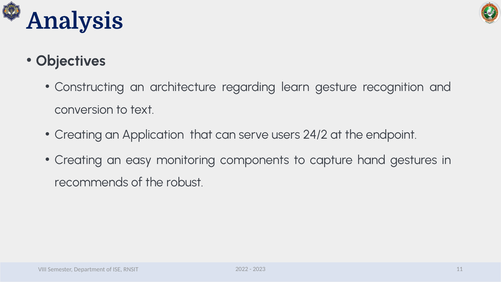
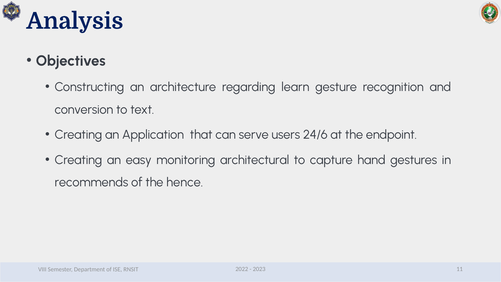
24/2: 24/2 -> 24/6
components: components -> architectural
robust: robust -> hence
